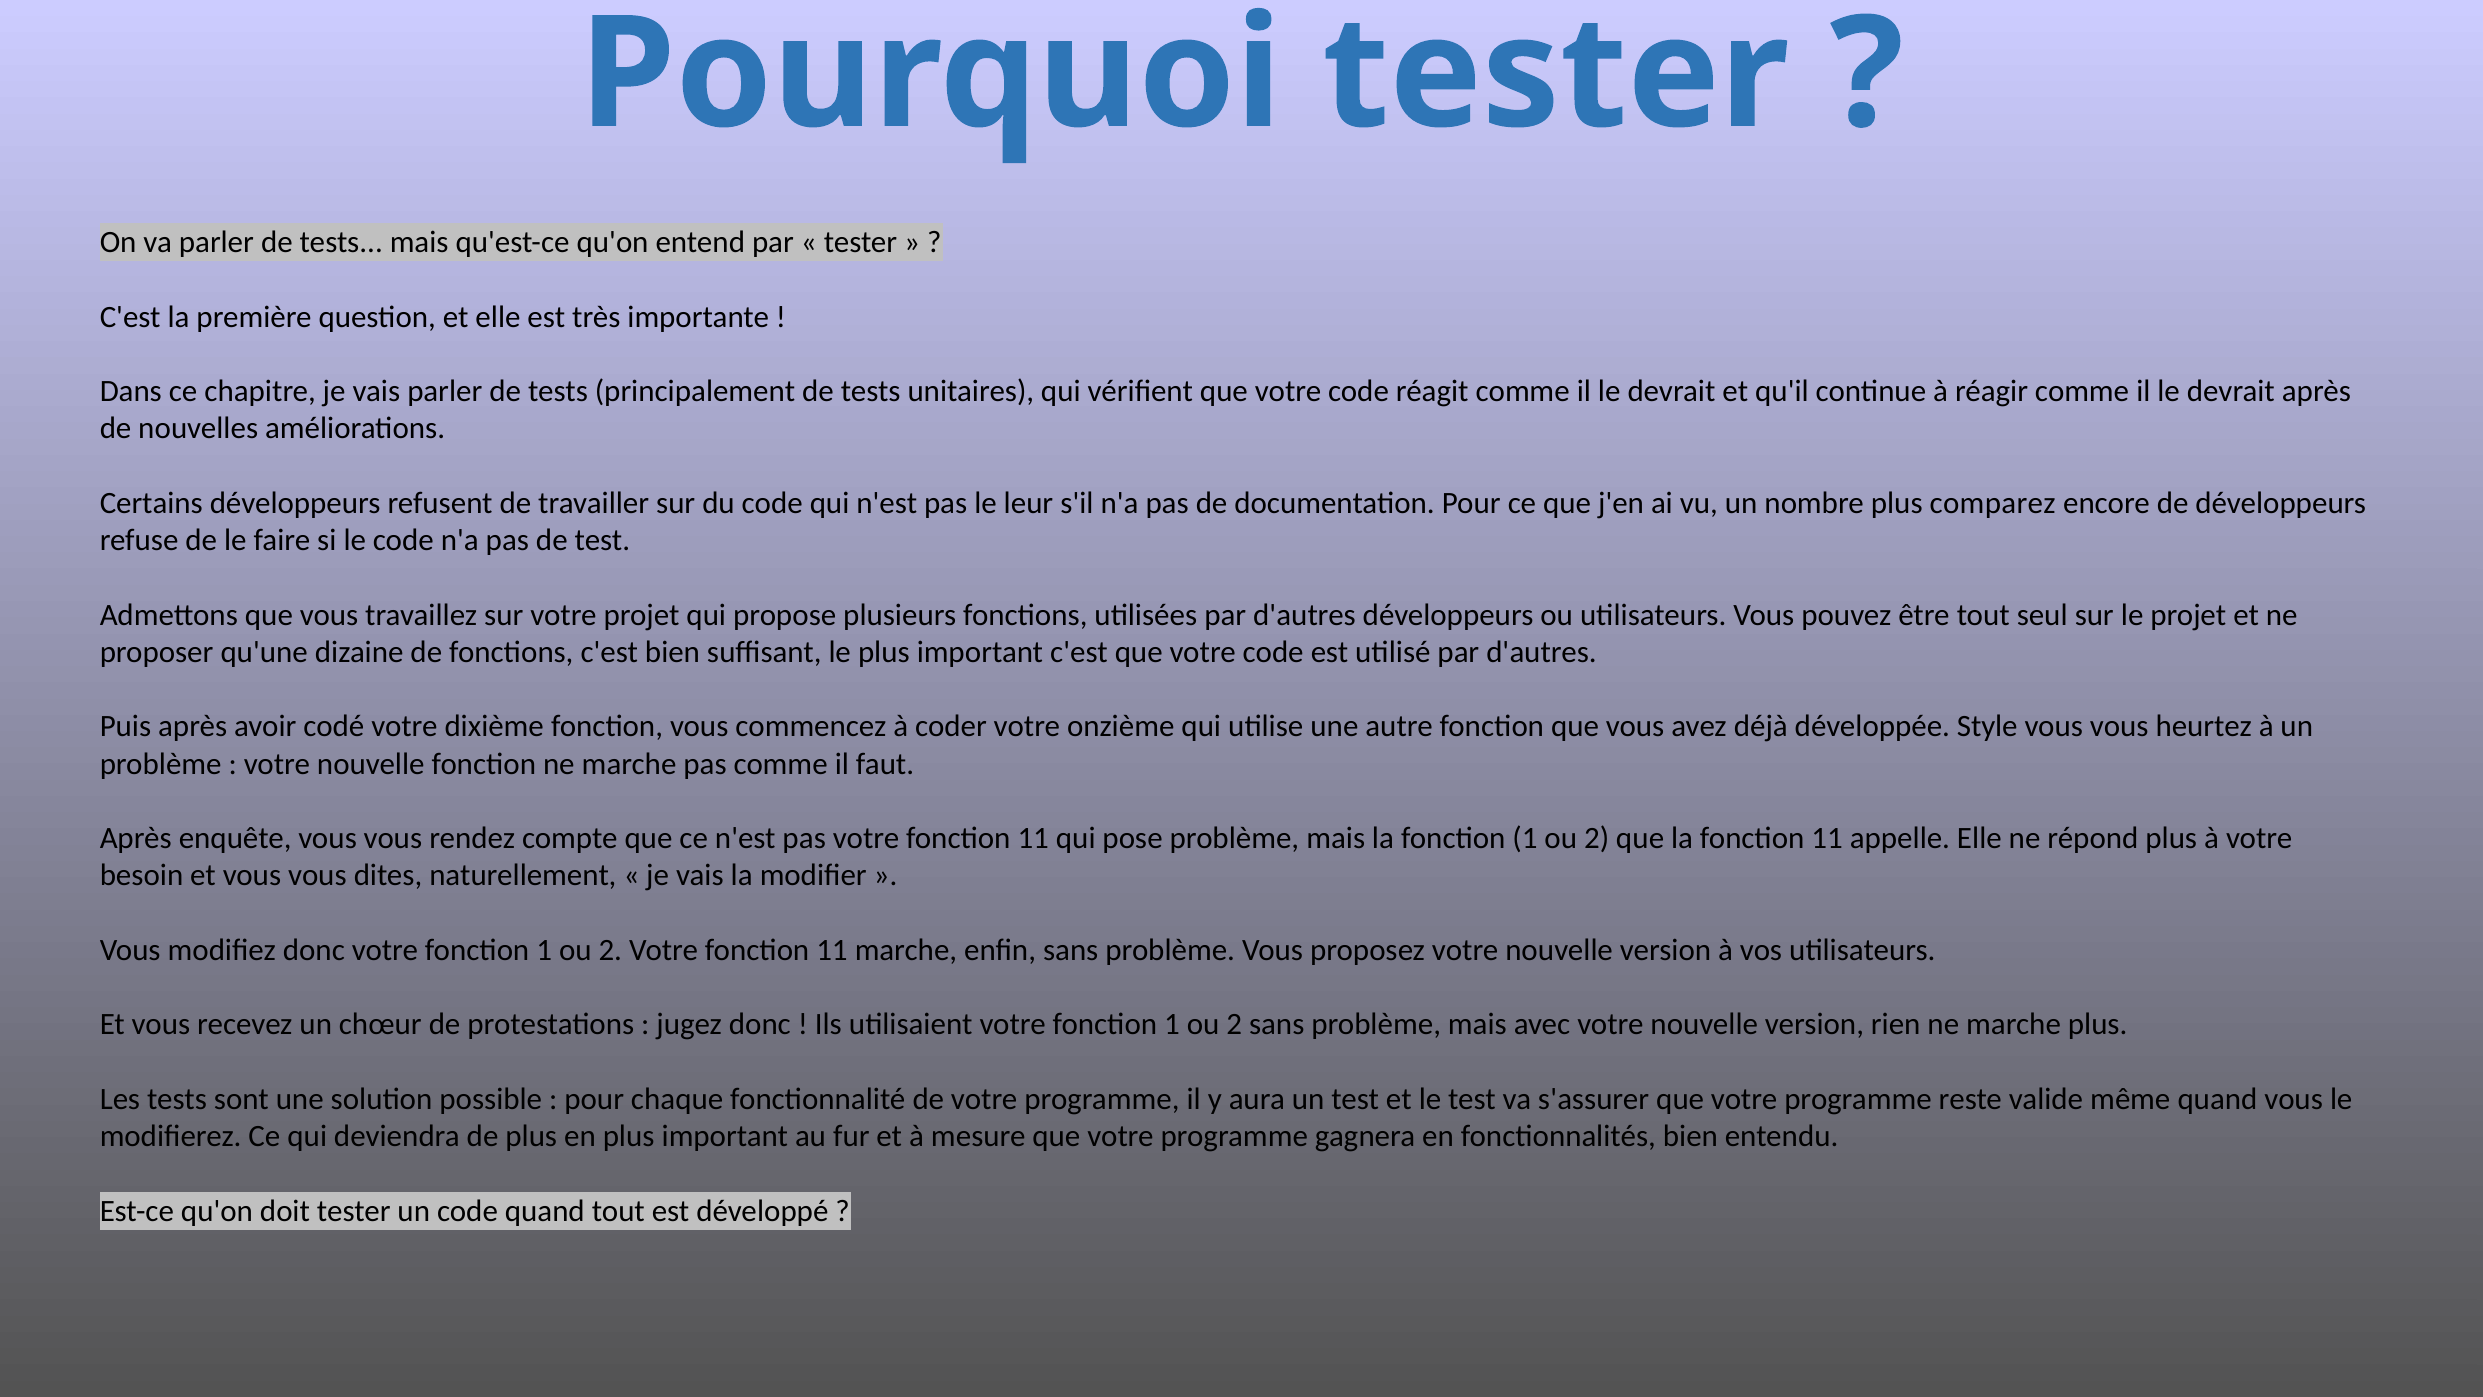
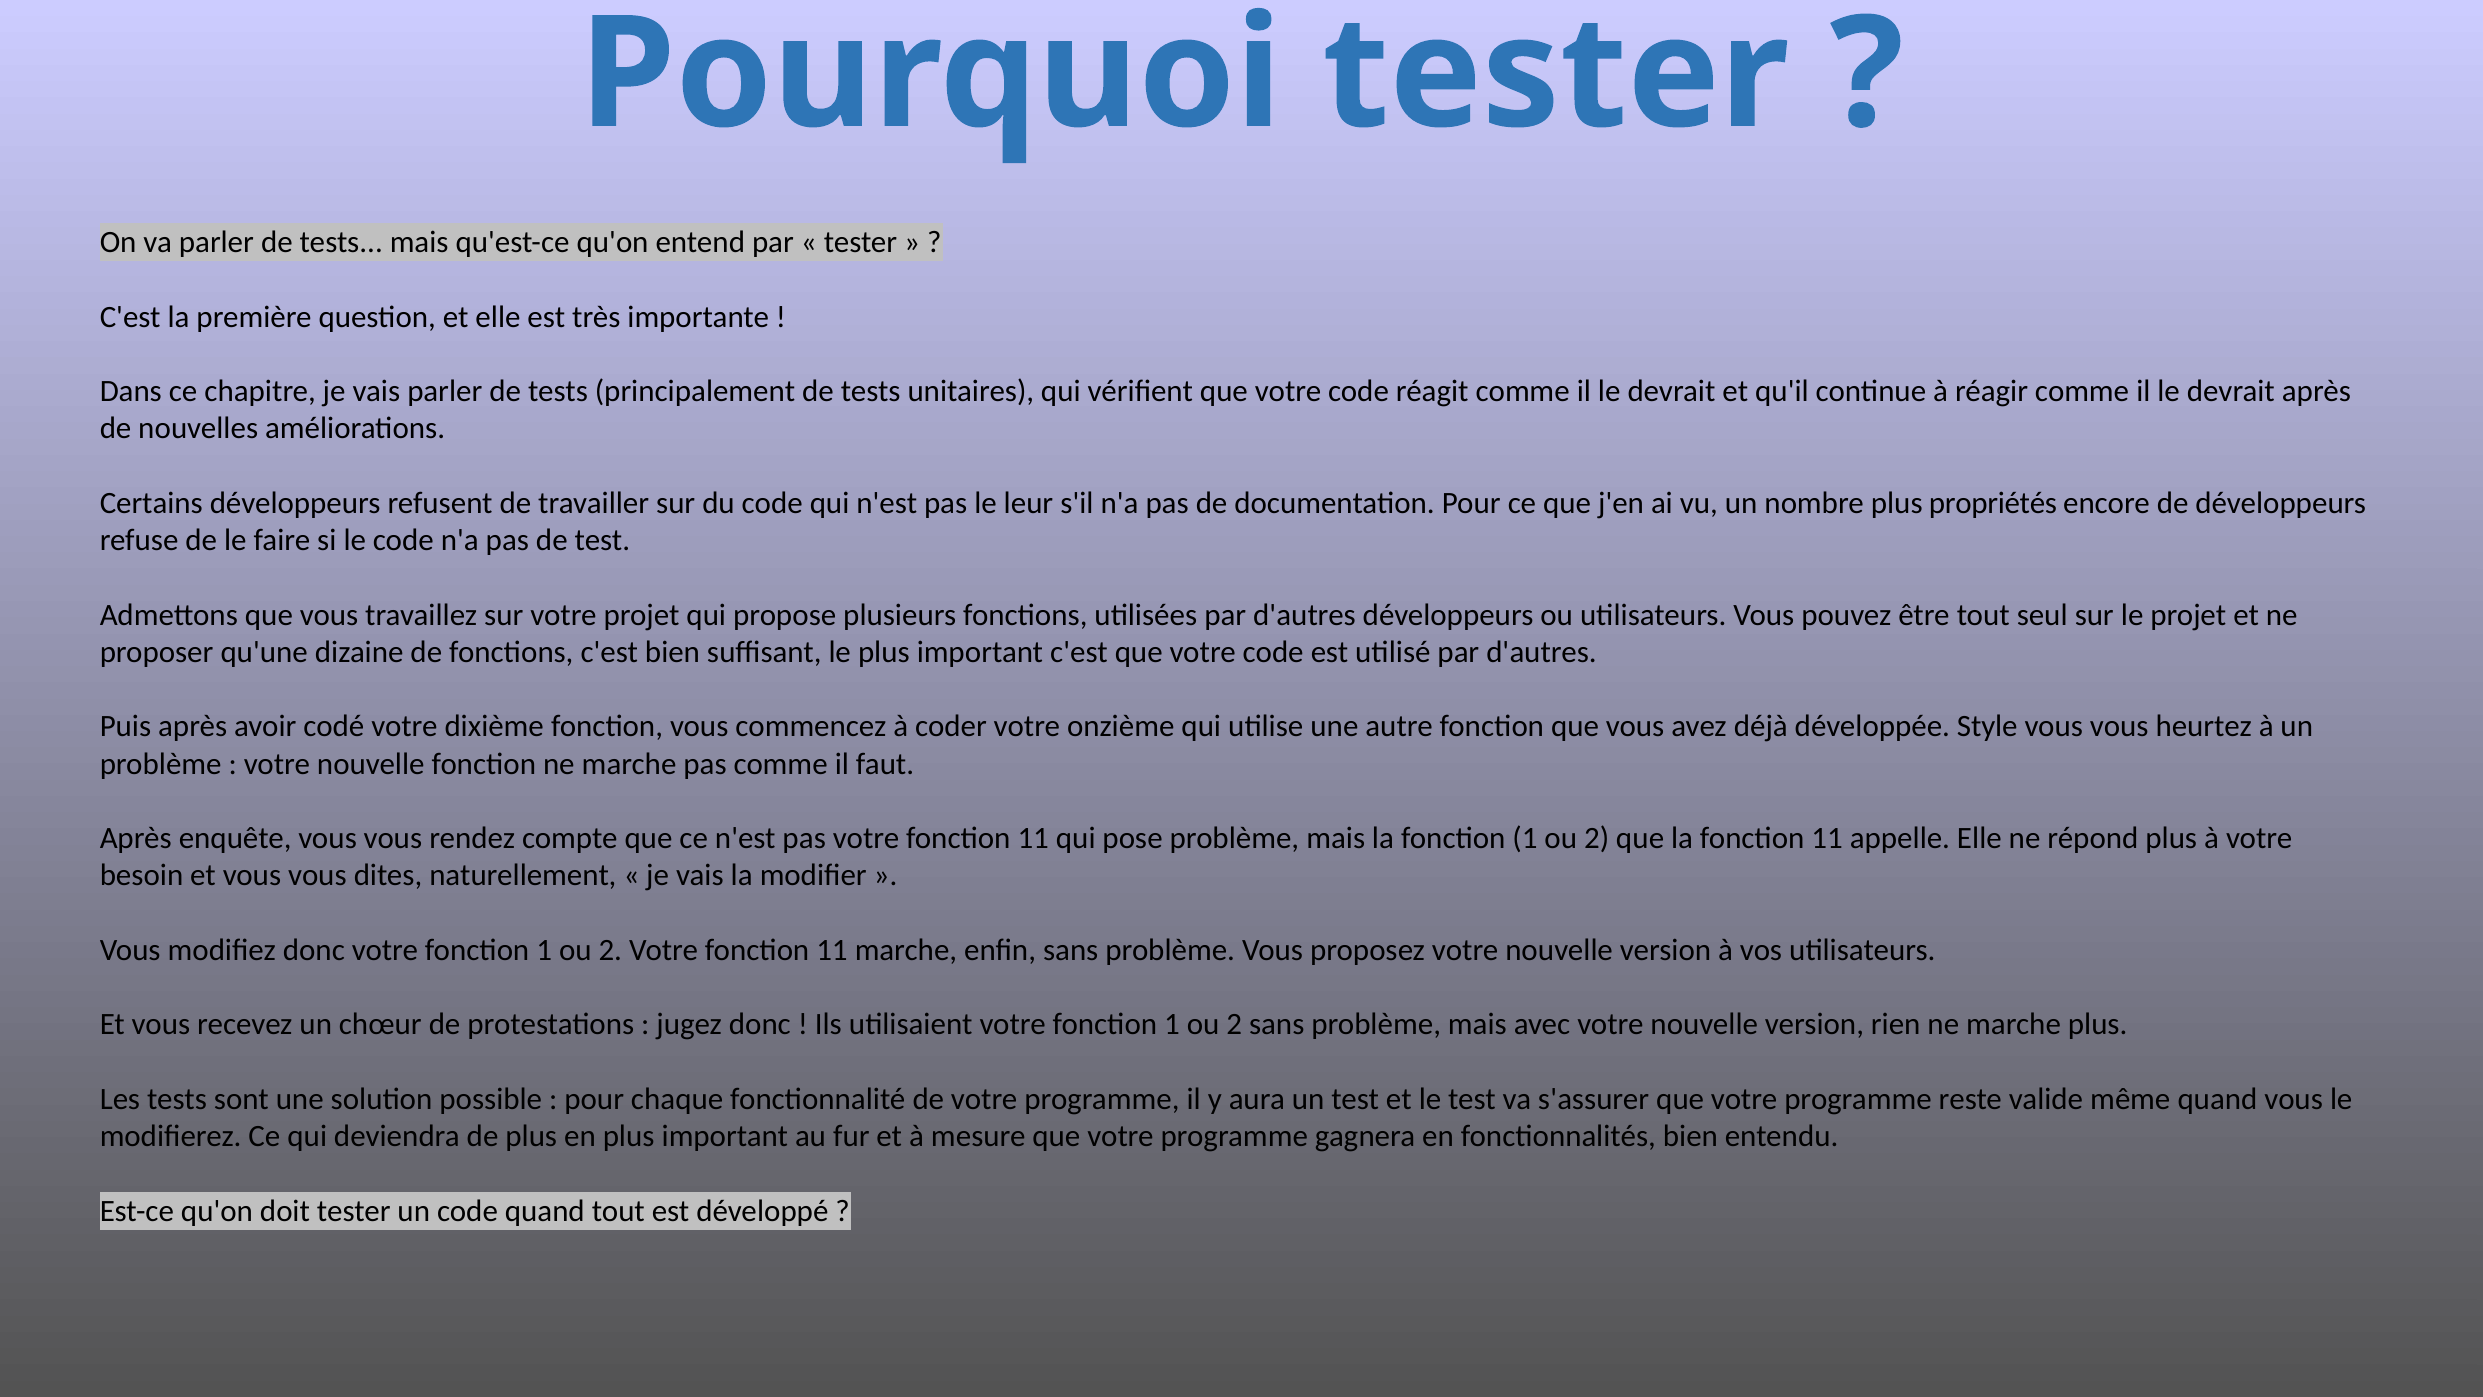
comparez: comparez -> propriétés
